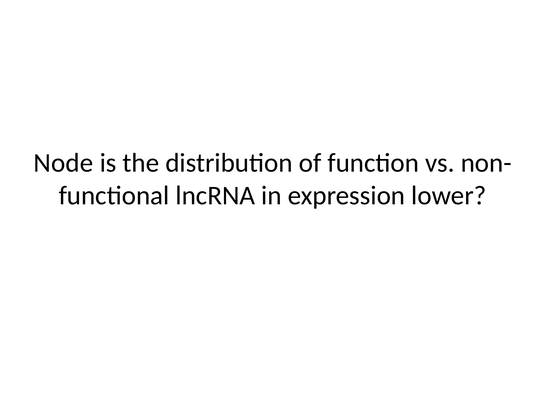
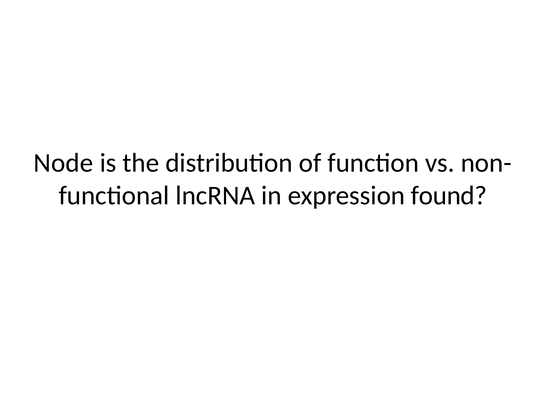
lower: lower -> found
